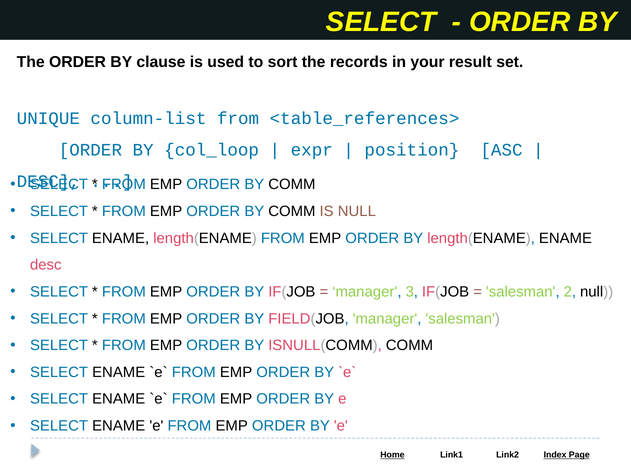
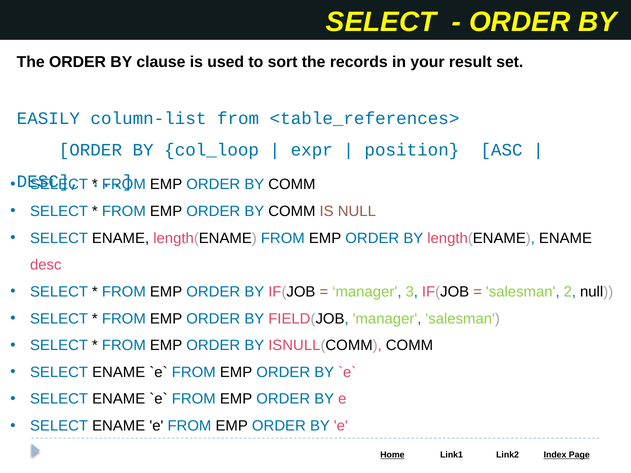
UNIQUE: UNIQUE -> EASILY
